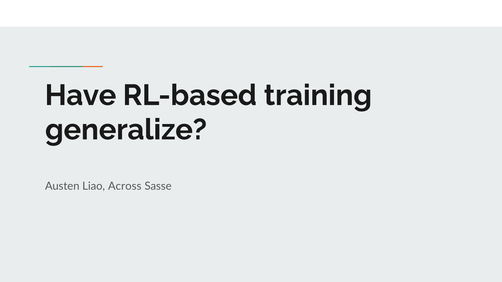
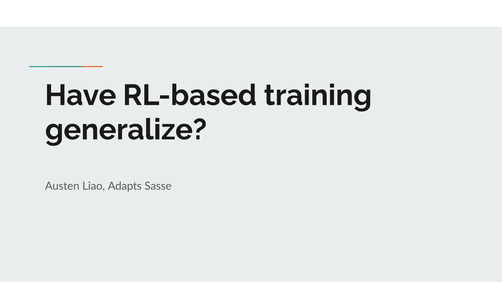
Across: Across -> Adapts
